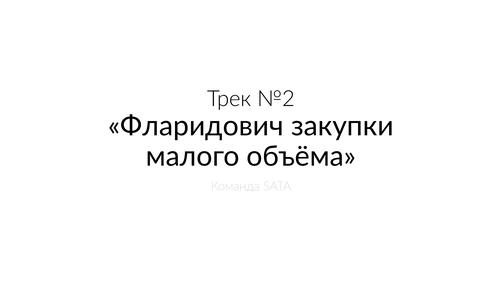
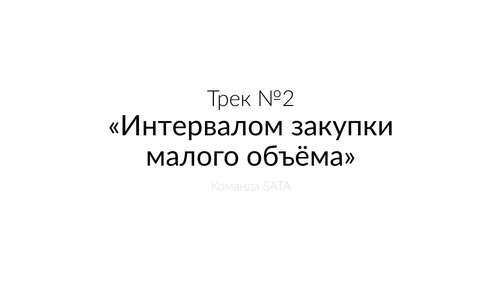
Фларидович: Фларидович -> Интервалом
